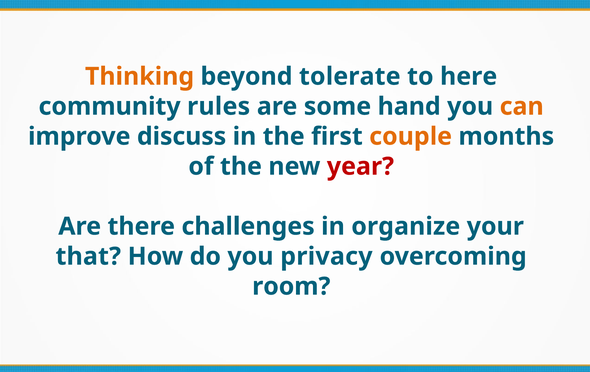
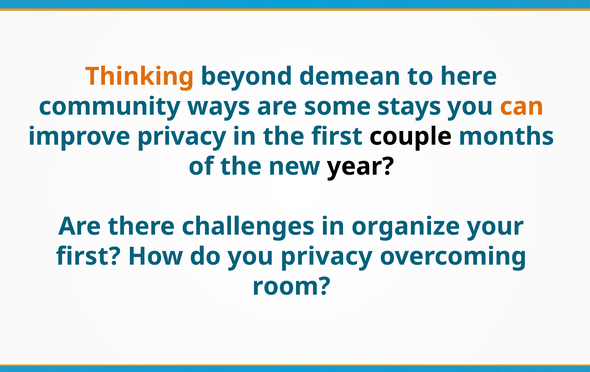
tolerate: tolerate -> demean
rules: rules -> ways
hand: hand -> stays
improve discuss: discuss -> privacy
couple colour: orange -> black
year colour: red -> black
that at (88, 256): that -> first
